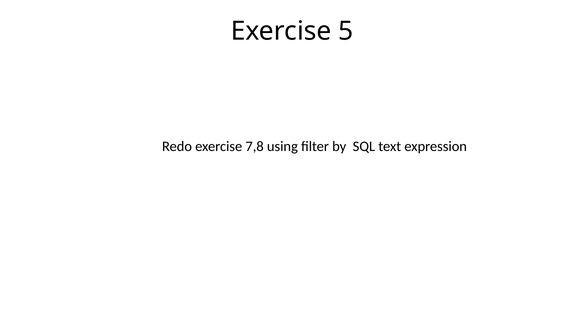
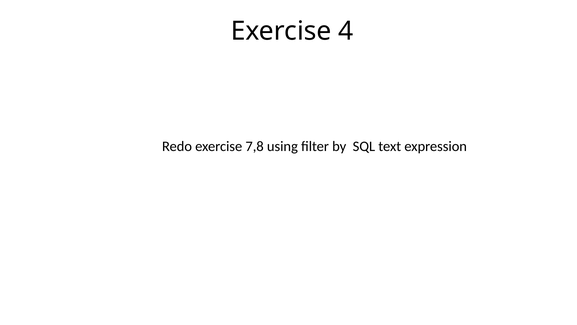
5: 5 -> 4
